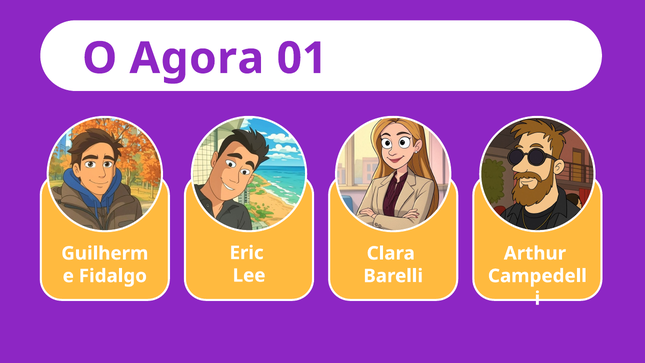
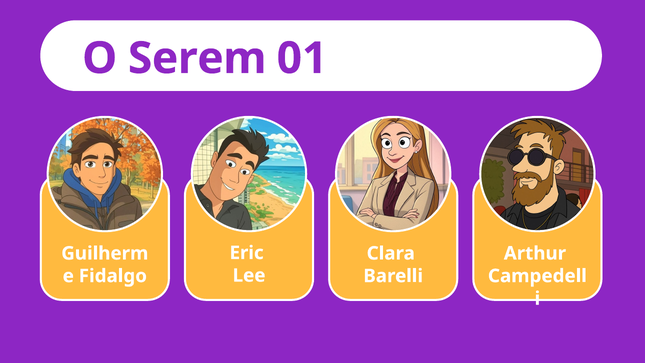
Agora: Agora -> Serem
